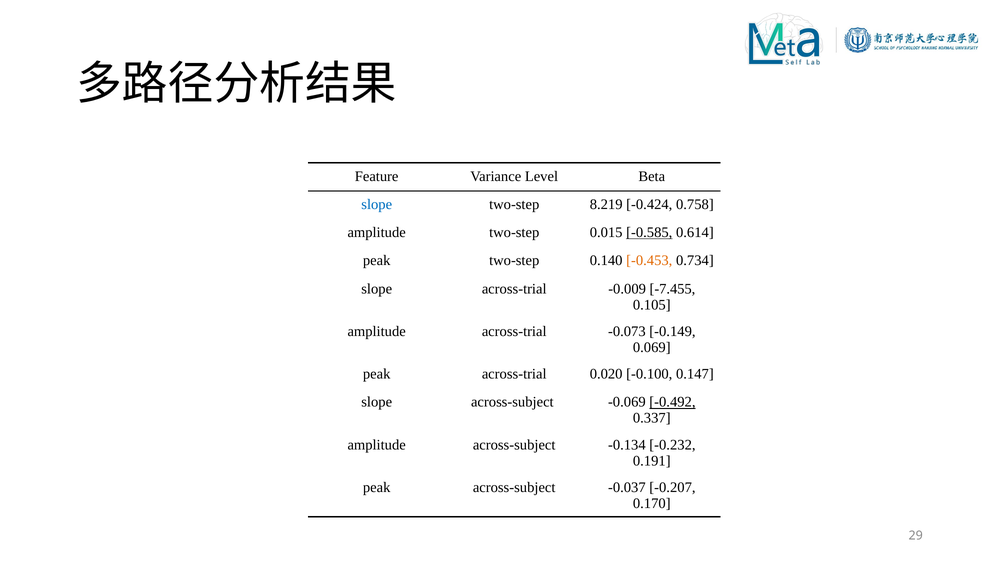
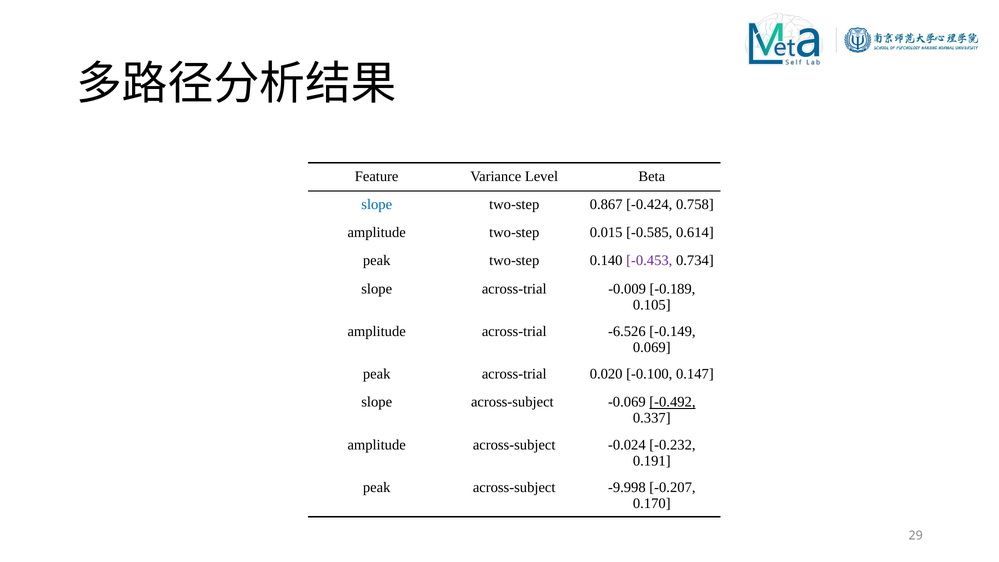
8.219: 8.219 -> 0.867
-0.585 underline: present -> none
-0.453 colour: orange -> purple
-7.455: -7.455 -> -0.189
-0.073: -0.073 -> -6.526
-0.134: -0.134 -> -0.024
-0.037: -0.037 -> -9.998
